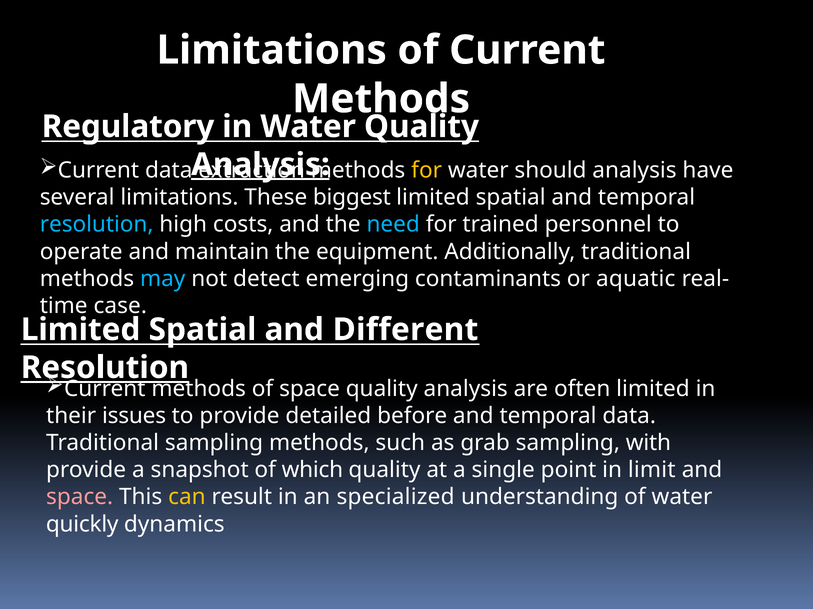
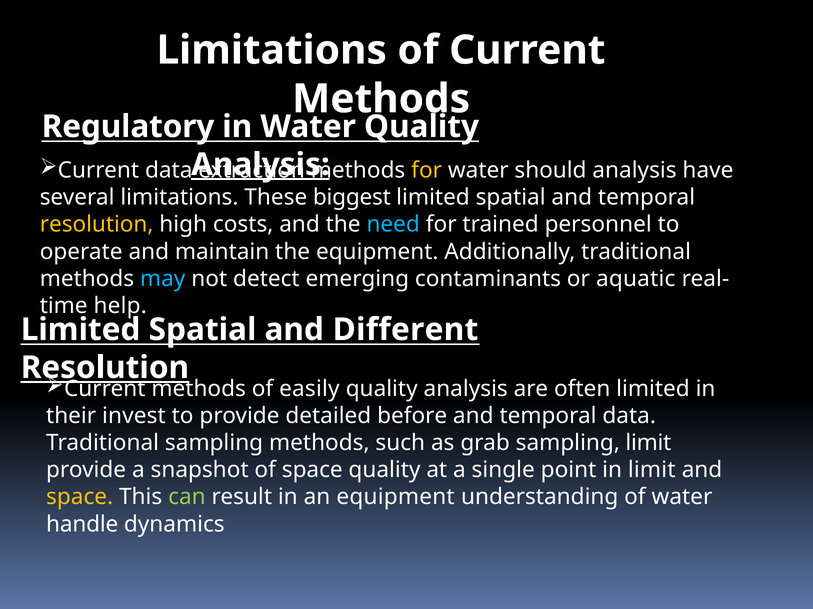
resolution at (97, 225) colour: light blue -> yellow
case: case -> help
of space: space -> easily
issues: issues -> invest
sampling with: with -> limit
of which: which -> space
space at (80, 498) colour: pink -> yellow
can colour: yellow -> light green
an specialized: specialized -> equipment
quickly: quickly -> handle
